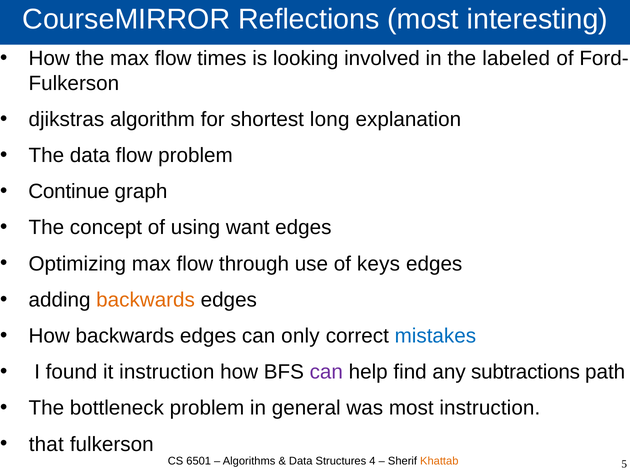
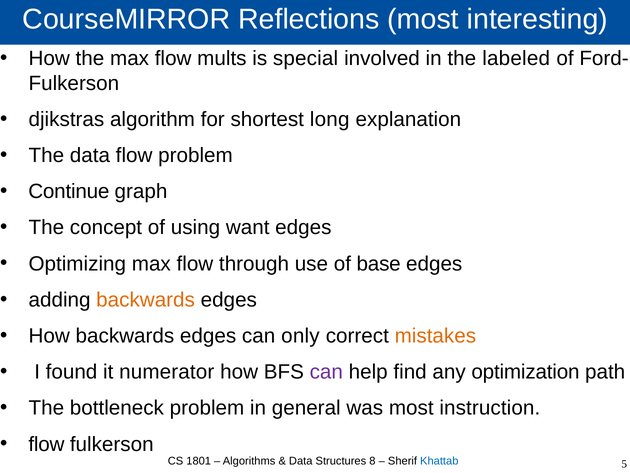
times: times -> mults
looking: looking -> special
keys: keys -> base
mistakes colour: blue -> orange
it instruction: instruction -> numerator
subtractions: subtractions -> optimization
that at (46, 444): that -> flow
6501: 6501 -> 1801
4: 4 -> 8
Khattab colour: orange -> blue
